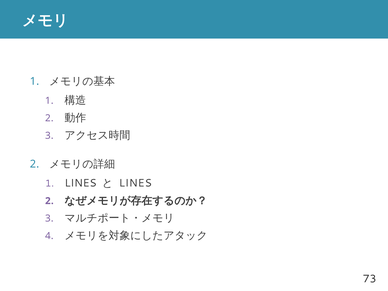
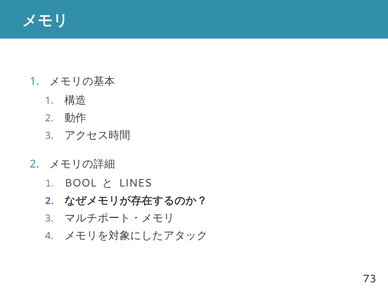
LINES at (81, 183): LINES -> BOOL
